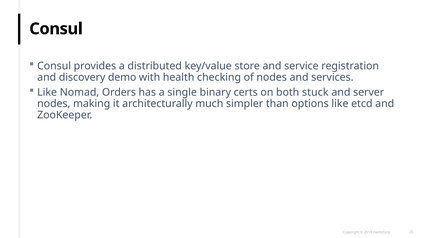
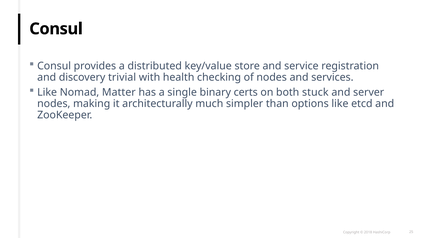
demo: demo -> trivial
Orders: Orders -> Matter
